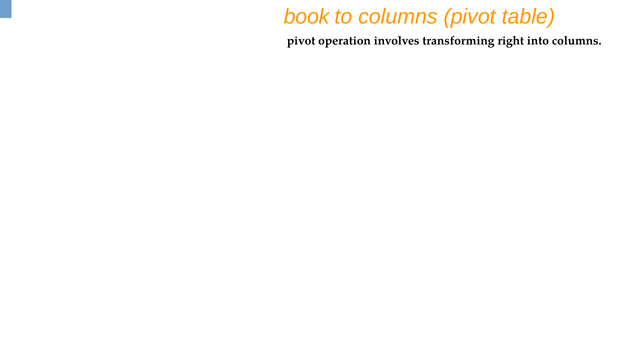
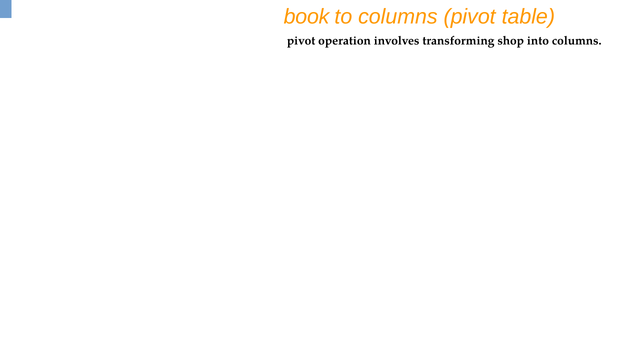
right: right -> shop
